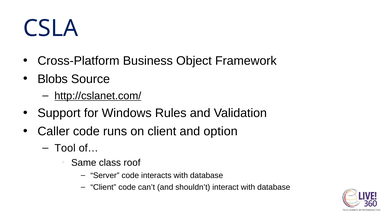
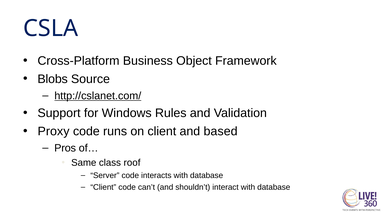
Caller: Caller -> Proxy
option: option -> based
Tool: Tool -> Pros
